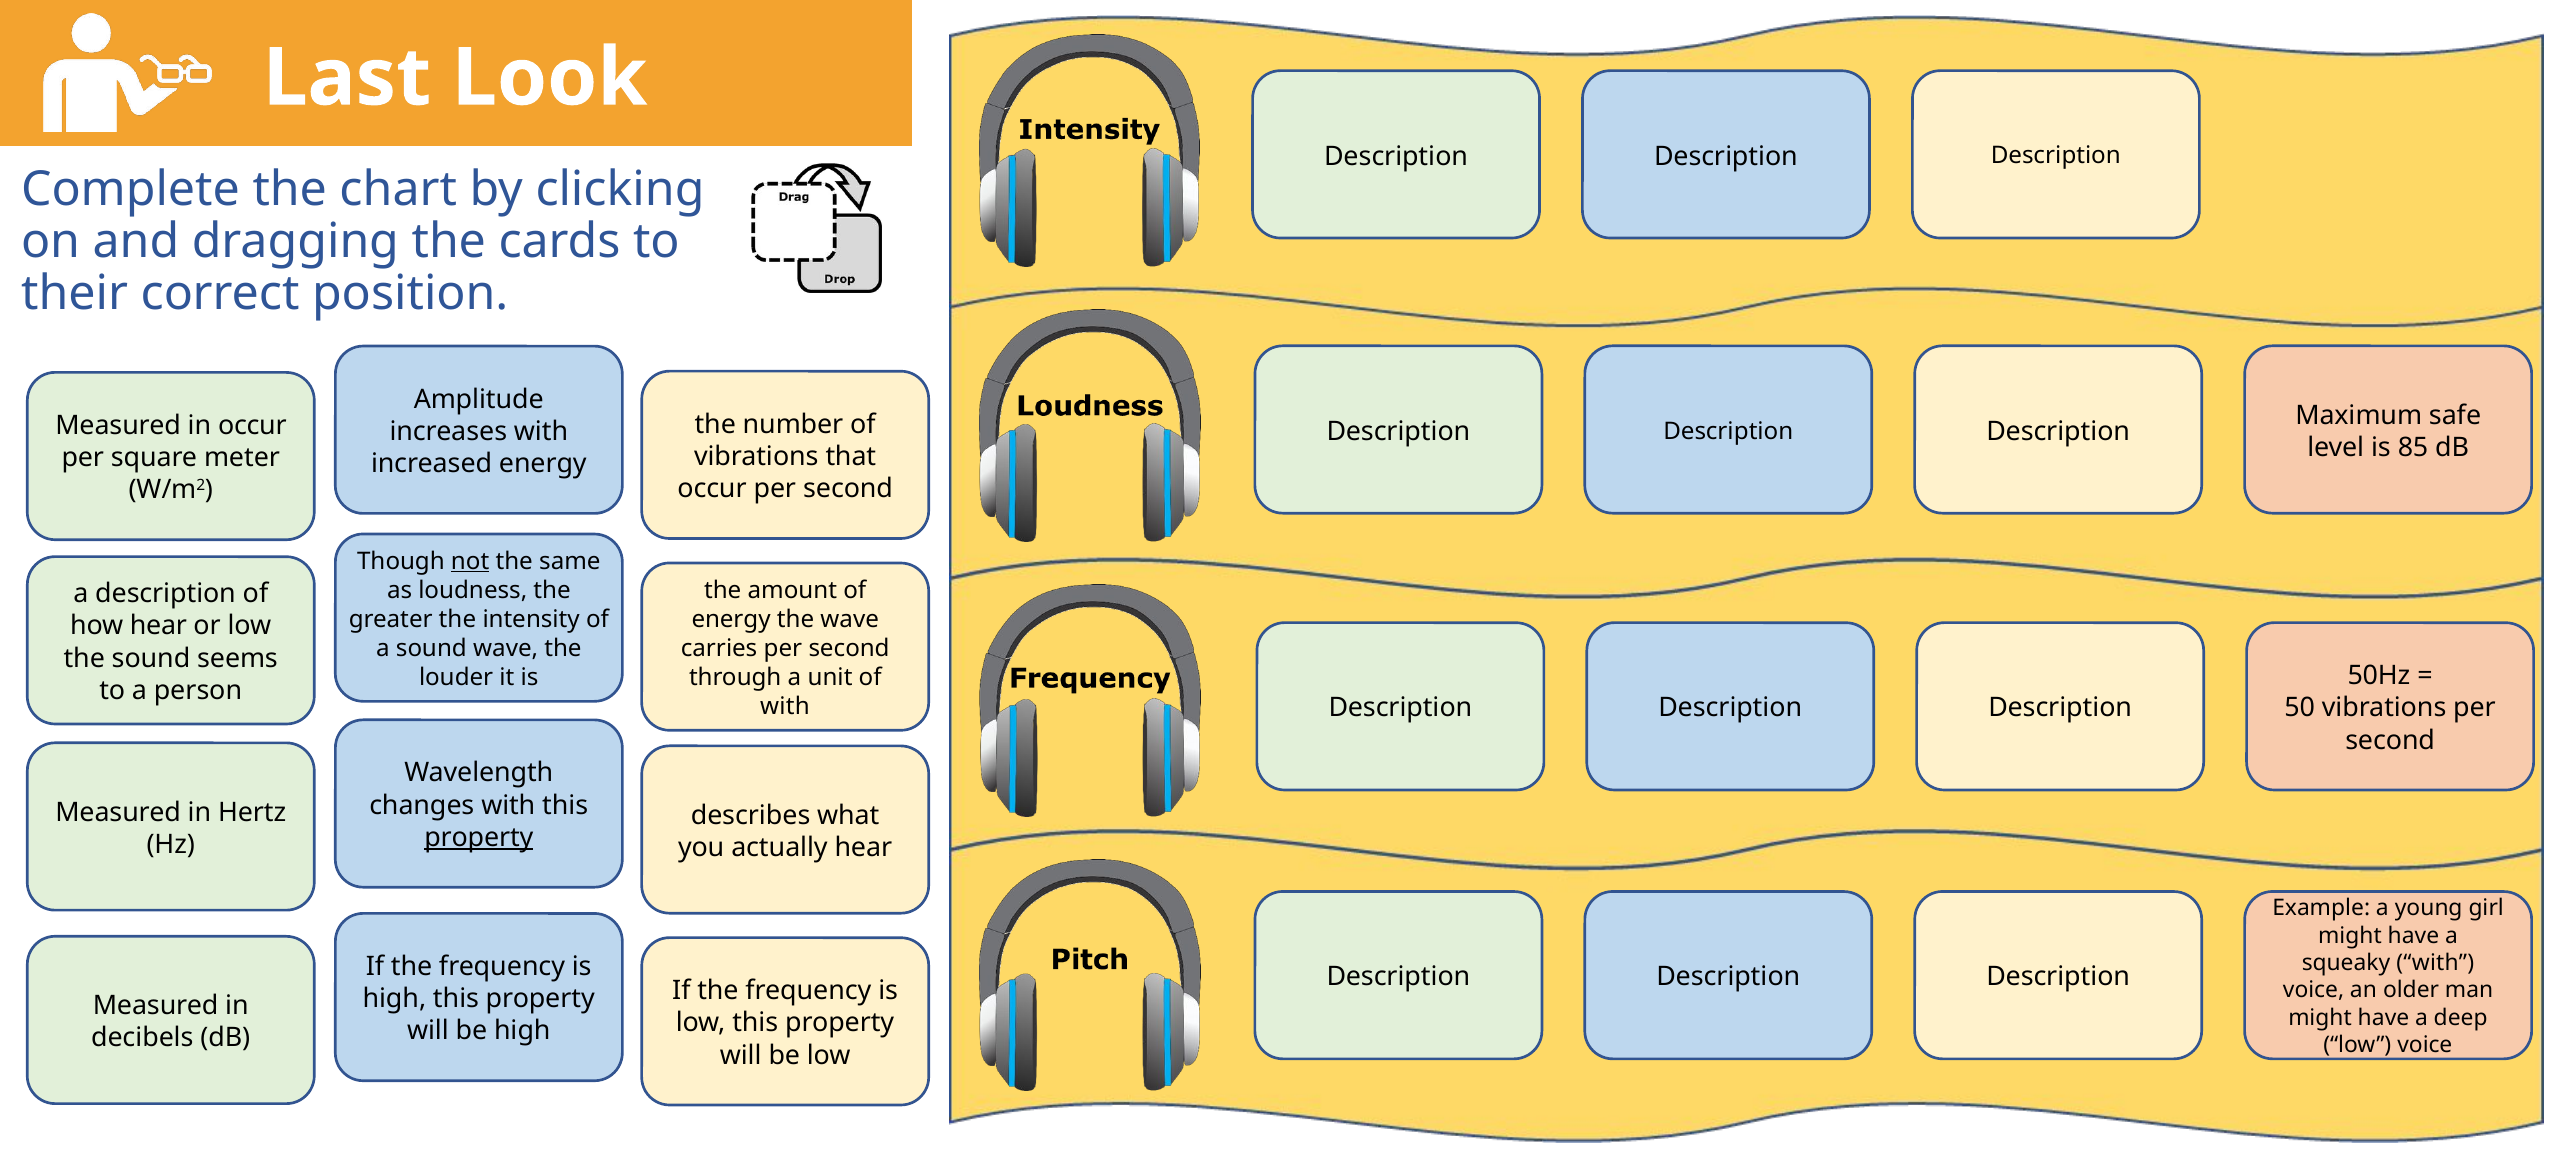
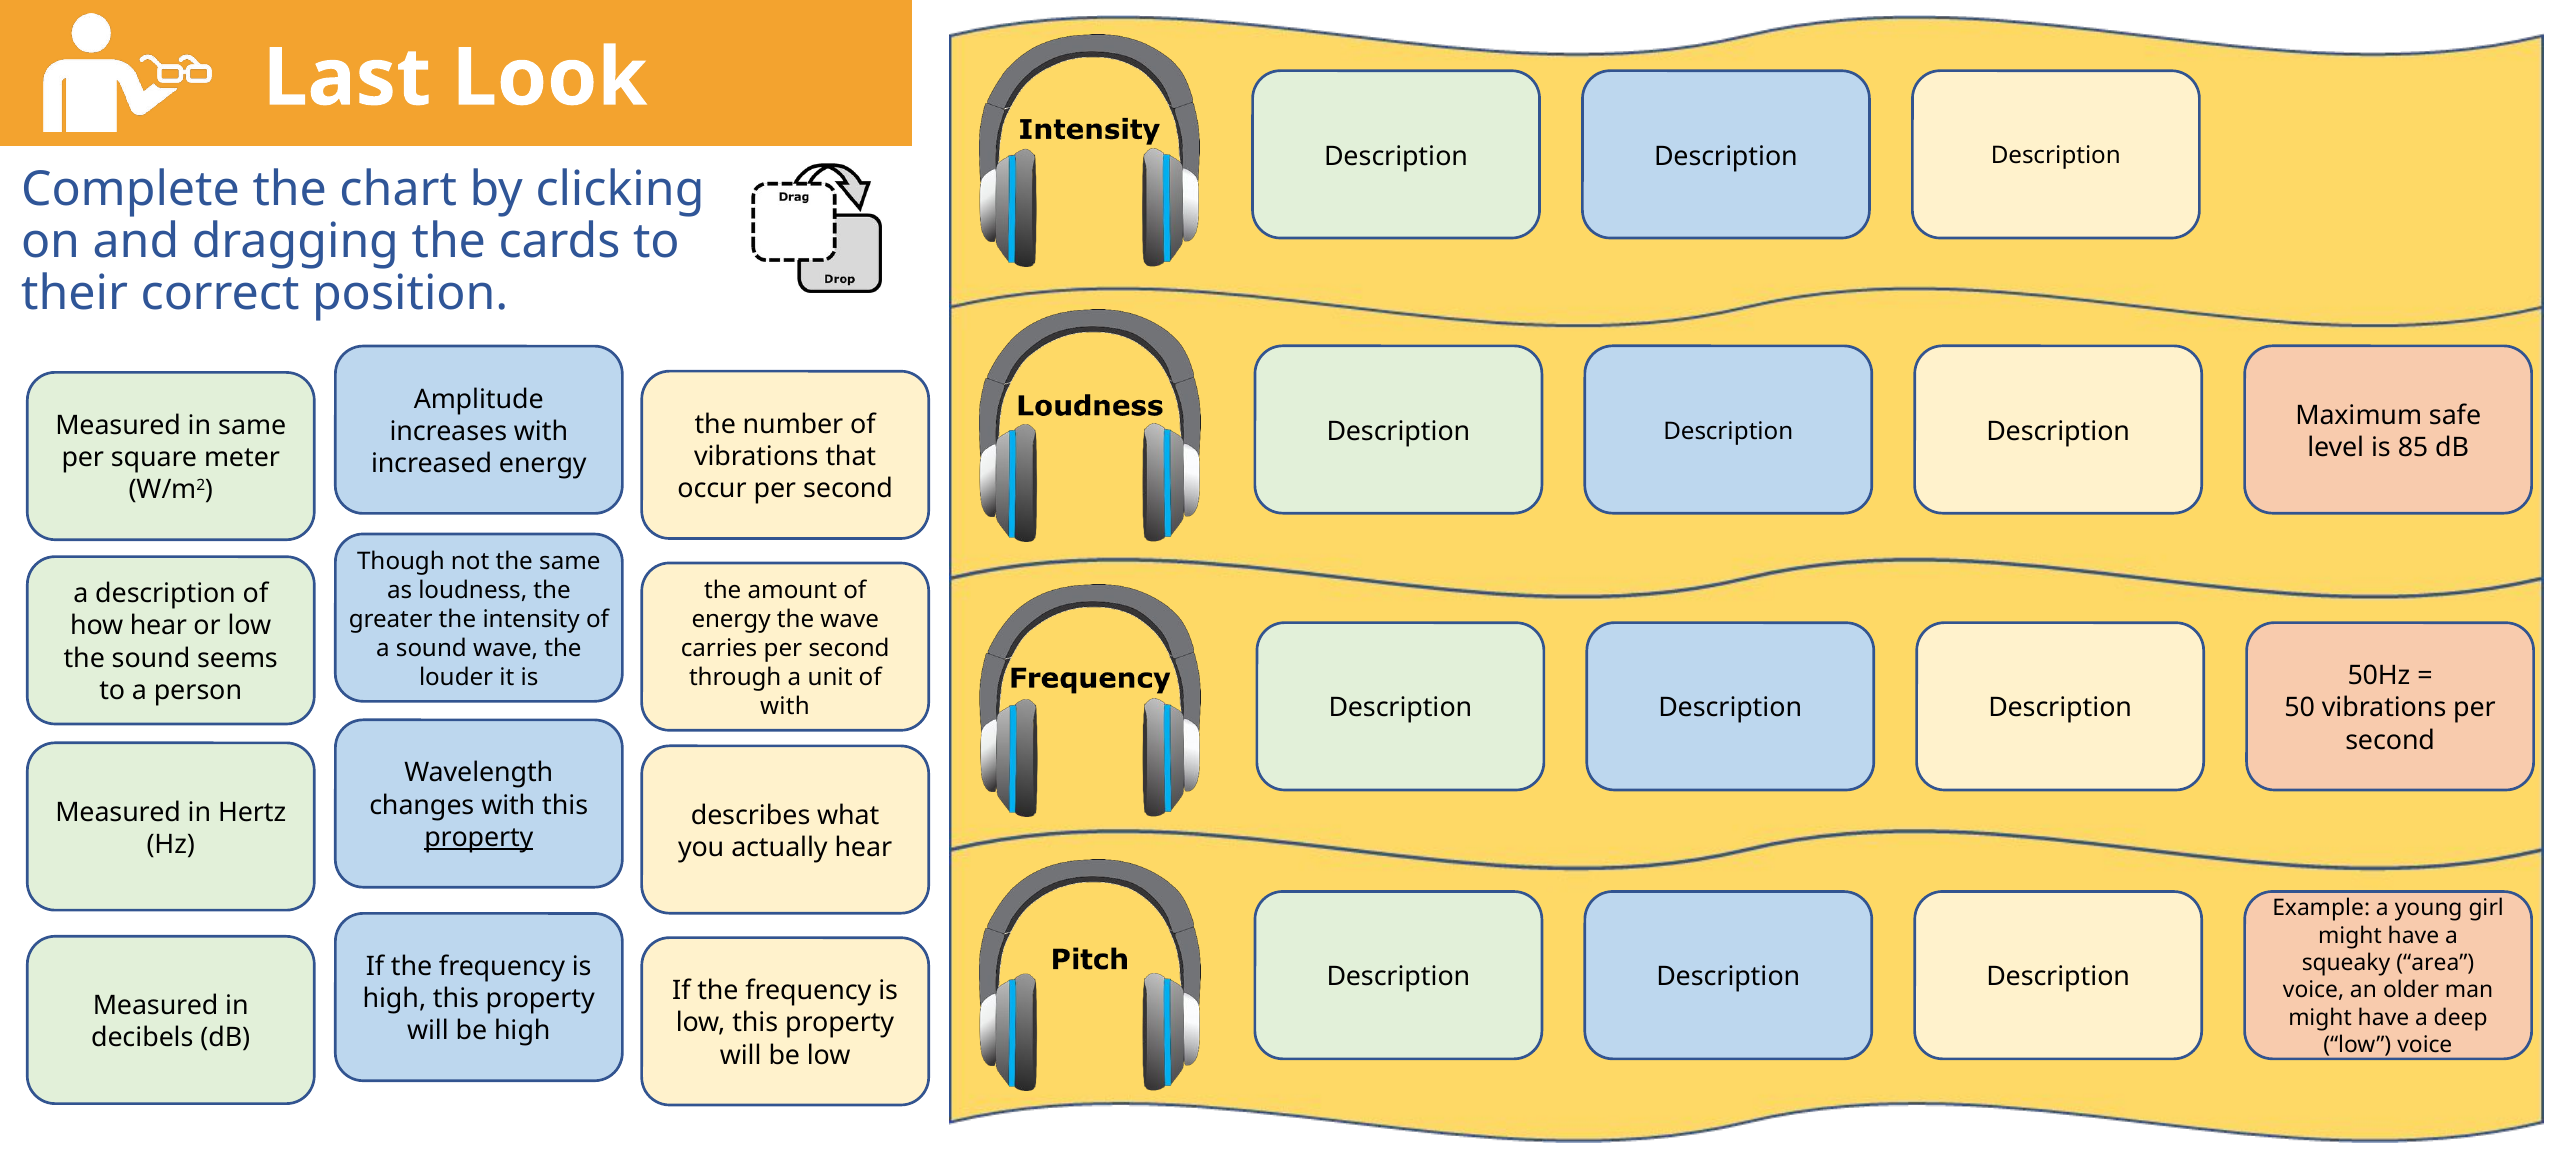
in occur: occur -> same
not underline: present -> none
with at (2435, 963): with -> area
